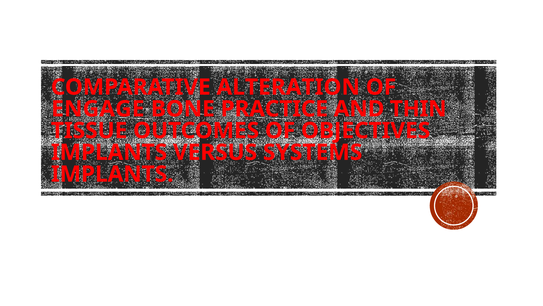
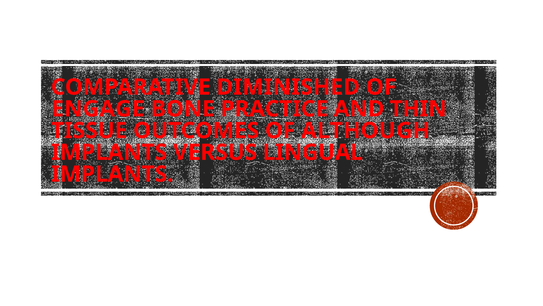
ALTERATION: ALTERATION -> DIMINISHED
OBJECTIVES: OBJECTIVES -> ALTHOUGH
SYSTEMS: SYSTEMS -> LINGUAL
